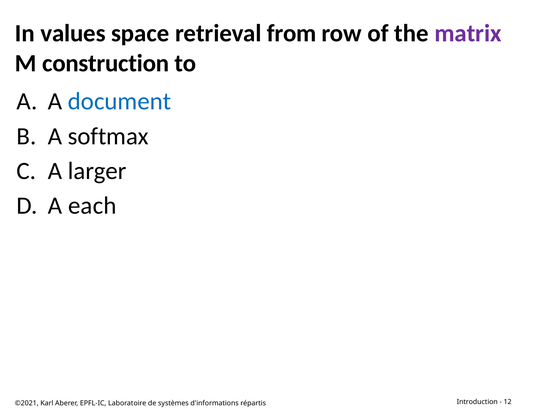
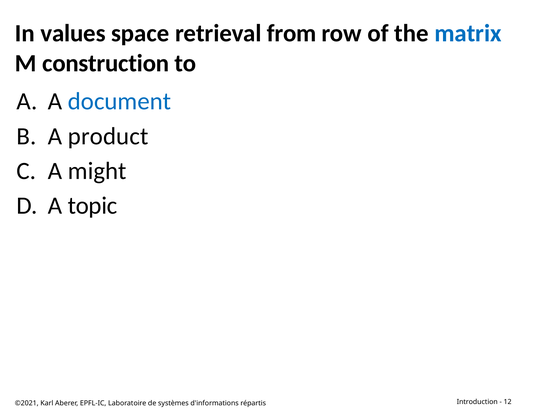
matrix colour: purple -> blue
softmax: softmax -> product
larger: larger -> might
each: each -> topic
